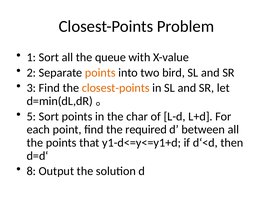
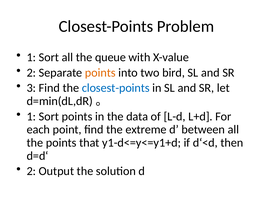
closest-points at (116, 88) colour: orange -> blue
5 at (31, 116): 5 -> 1
char: char -> data
required: required -> extreme
8 at (31, 171): 8 -> 2
